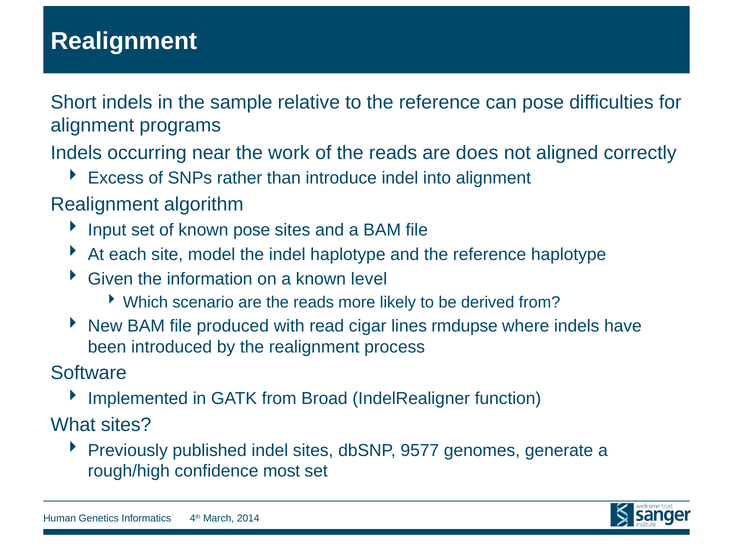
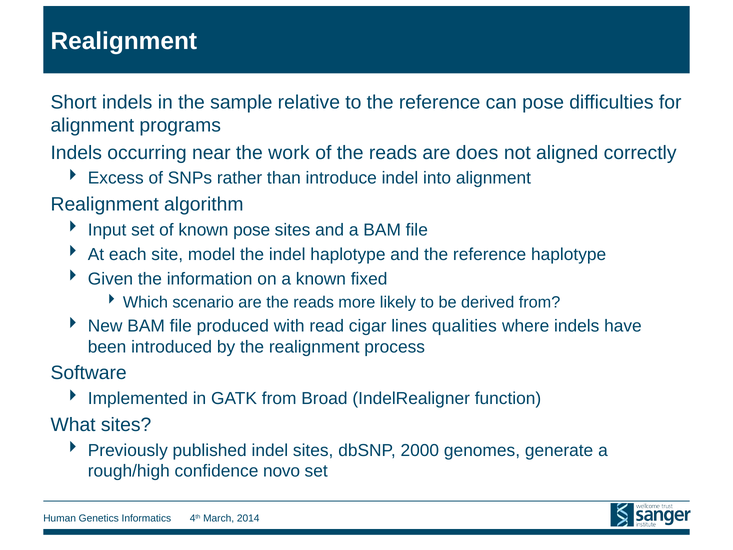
level: level -> fixed
rmdupse: rmdupse -> qualities
9577: 9577 -> 2000
most: most -> novo
